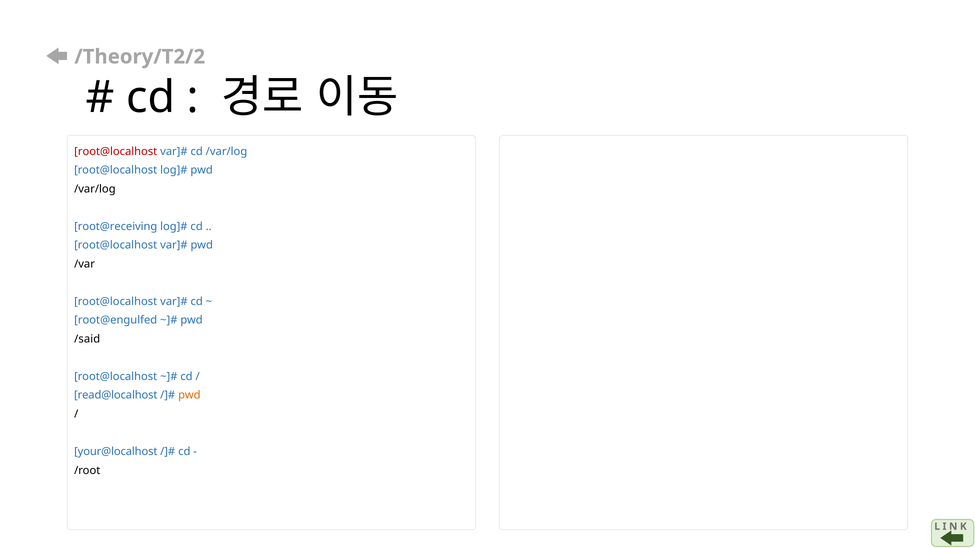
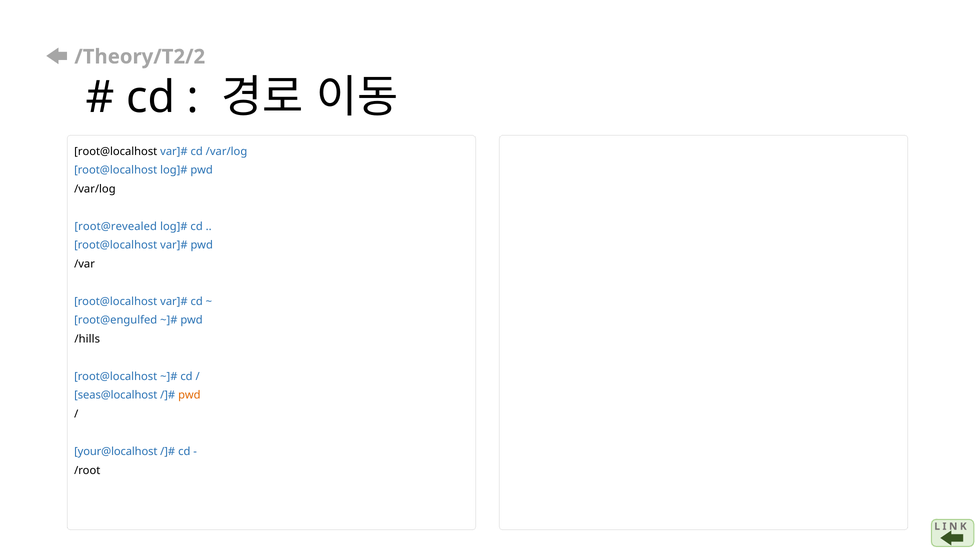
root@localhost at (116, 152) colour: red -> black
root@receiving: root@receiving -> root@revealed
/said: /said -> /hills
read@localhost: read@localhost -> seas@localhost
